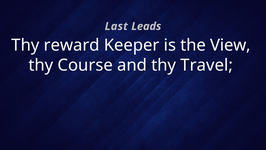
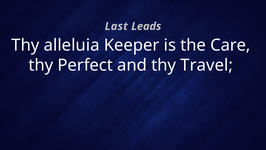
reward: reward -> alleluia
View: View -> Care
Course: Course -> Perfect
